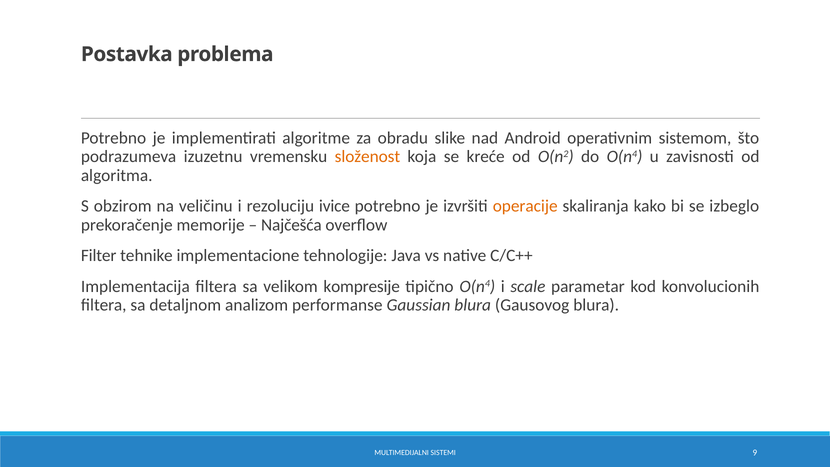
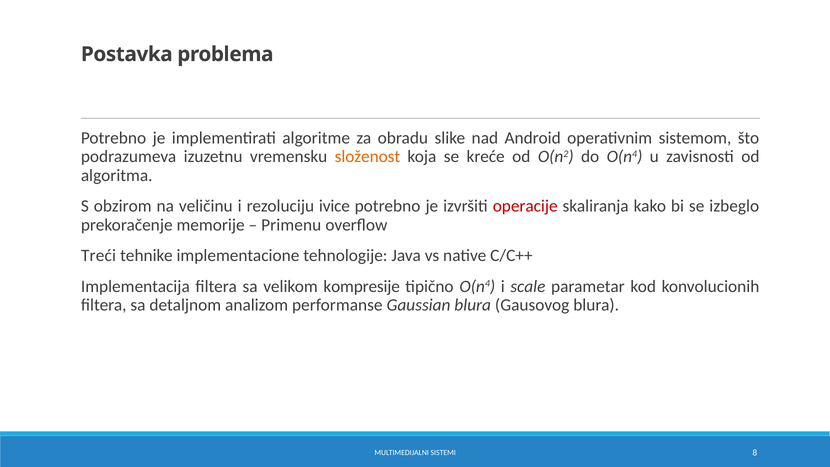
operacije colour: orange -> red
Najčešća: Najčešća -> Primenu
Filter: Filter -> Treći
9: 9 -> 8
